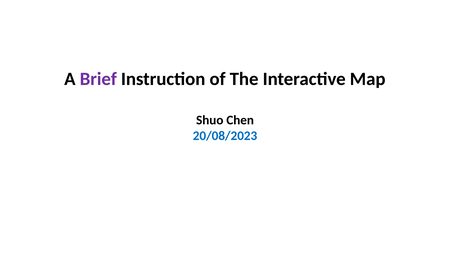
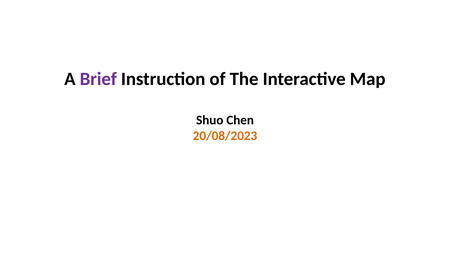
20/08/2023 colour: blue -> orange
